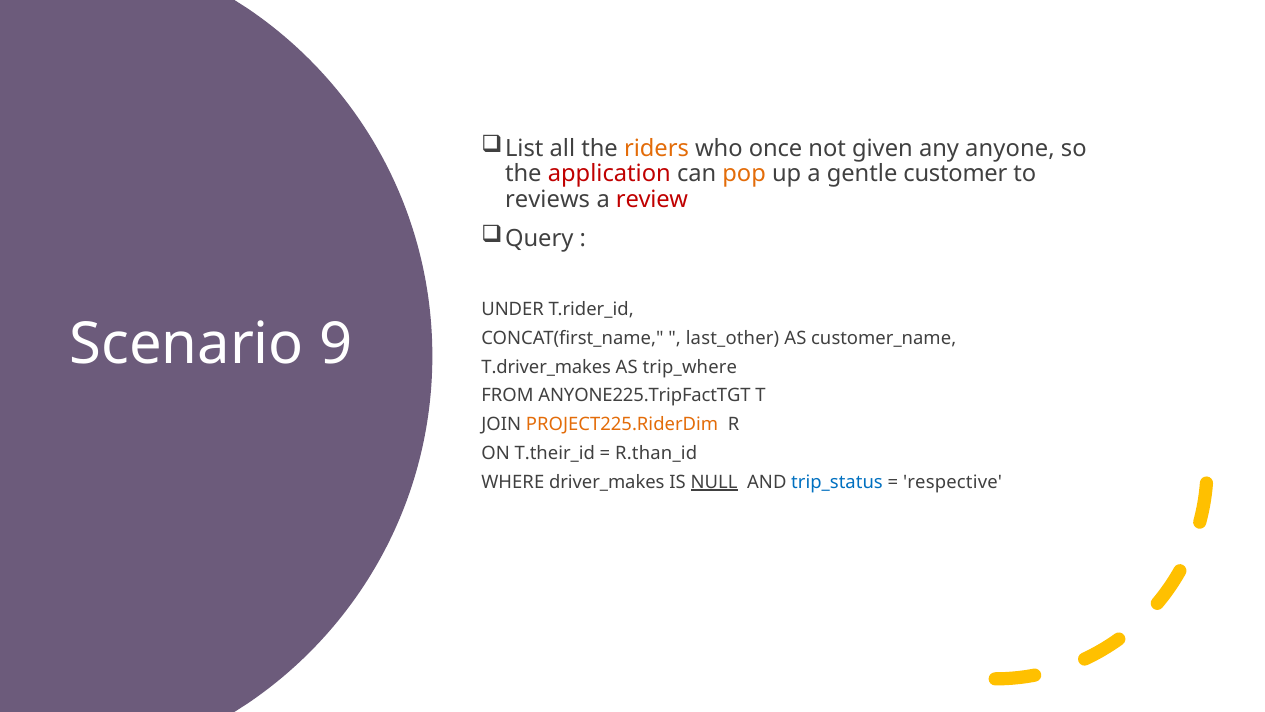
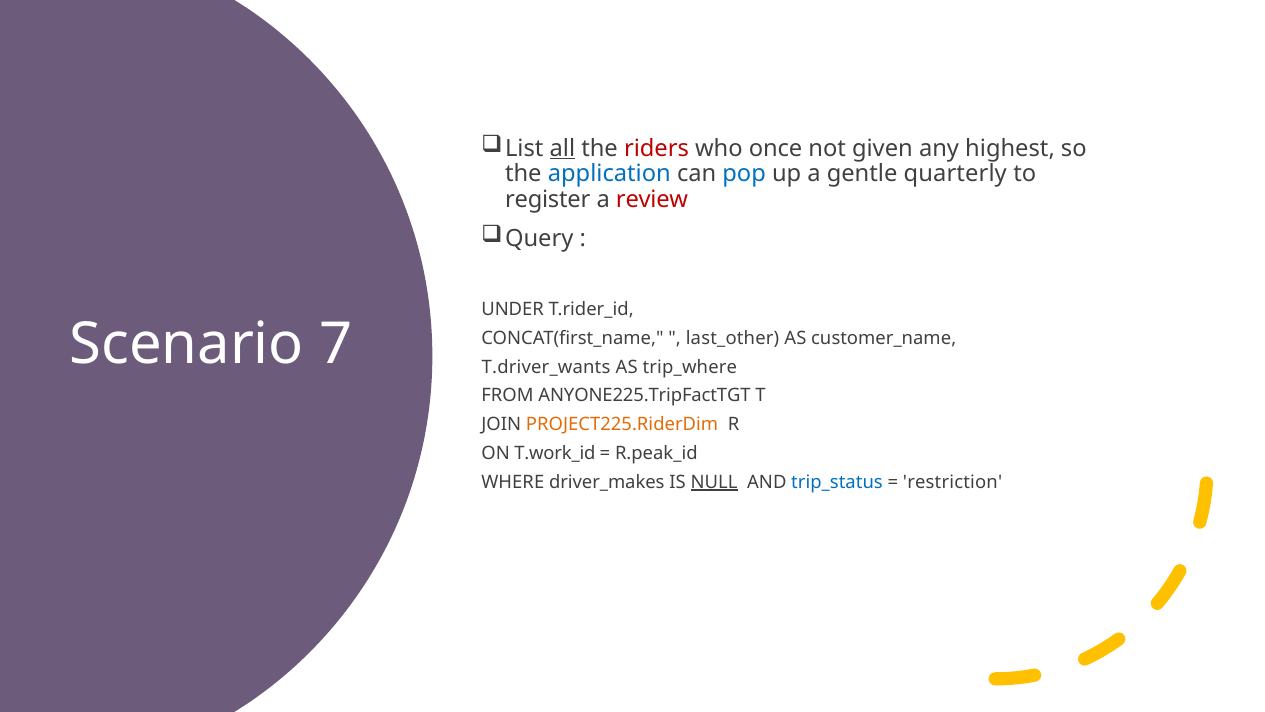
all underline: none -> present
riders colour: orange -> red
anyone: anyone -> highest
application colour: red -> blue
pop colour: orange -> blue
customer: customer -> quarterly
reviews: reviews -> register
9: 9 -> 7
T.driver_makes: T.driver_makes -> T.driver_wants
T.their_id: T.their_id -> T.work_id
R.than_id: R.than_id -> R.peak_id
respective: respective -> restriction
